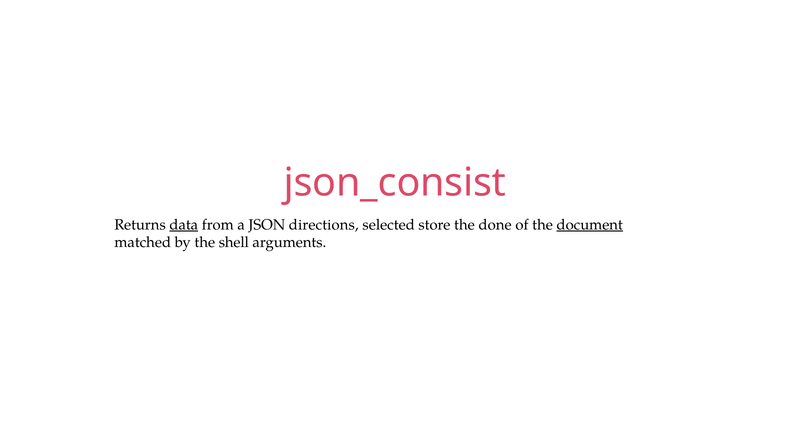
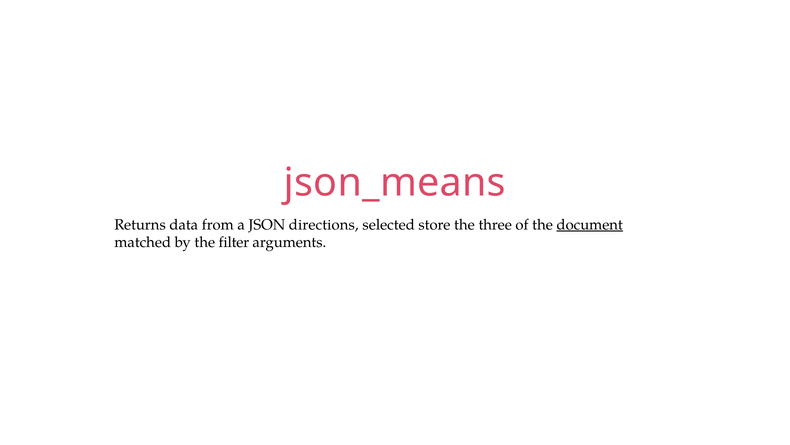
json_consist: json_consist -> json_means
data underline: present -> none
done: done -> three
shell: shell -> filter
